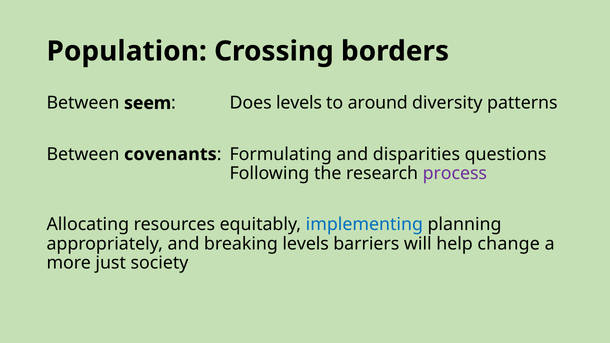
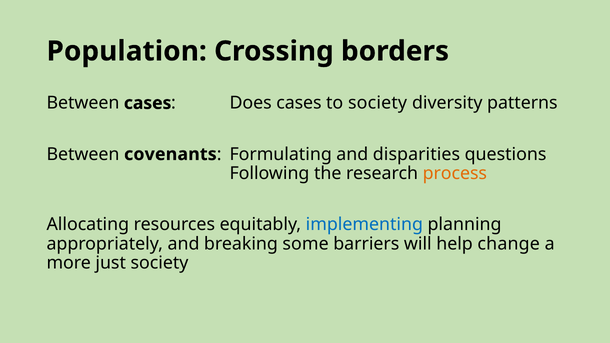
Between seem: seem -> cases
Does levels: levels -> cases
to around: around -> society
process colour: purple -> orange
breaking levels: levels -> some
